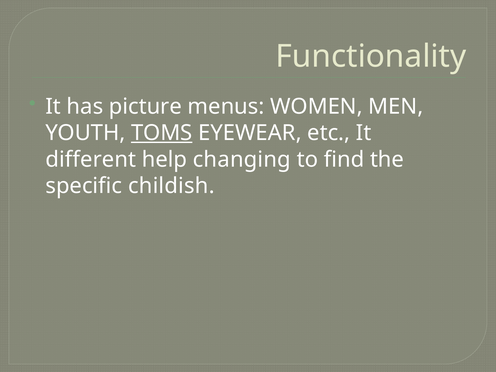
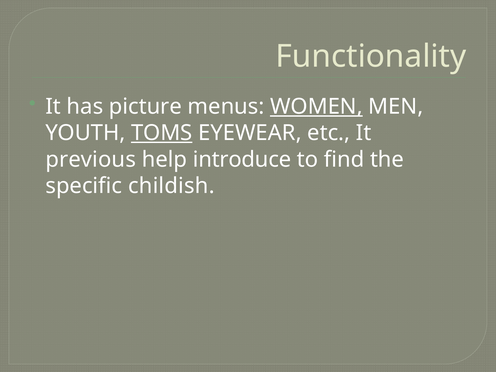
WOMEN underline: none -> present
different: different -> previous
changing: changing -> introduce
